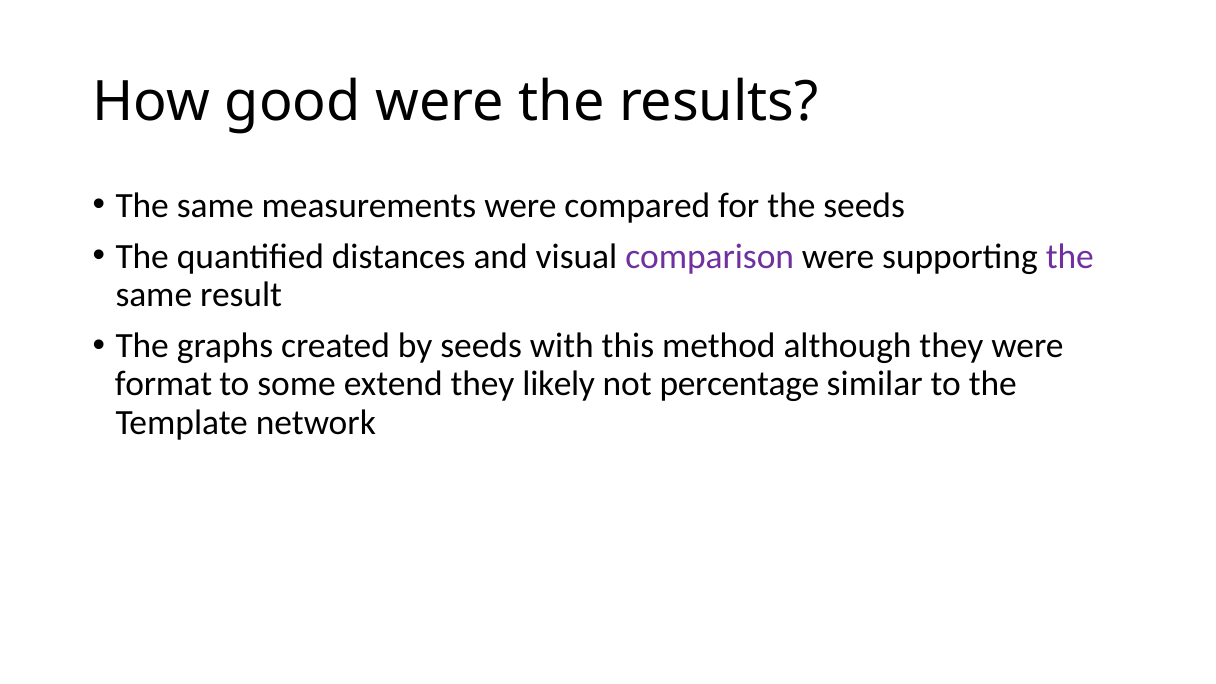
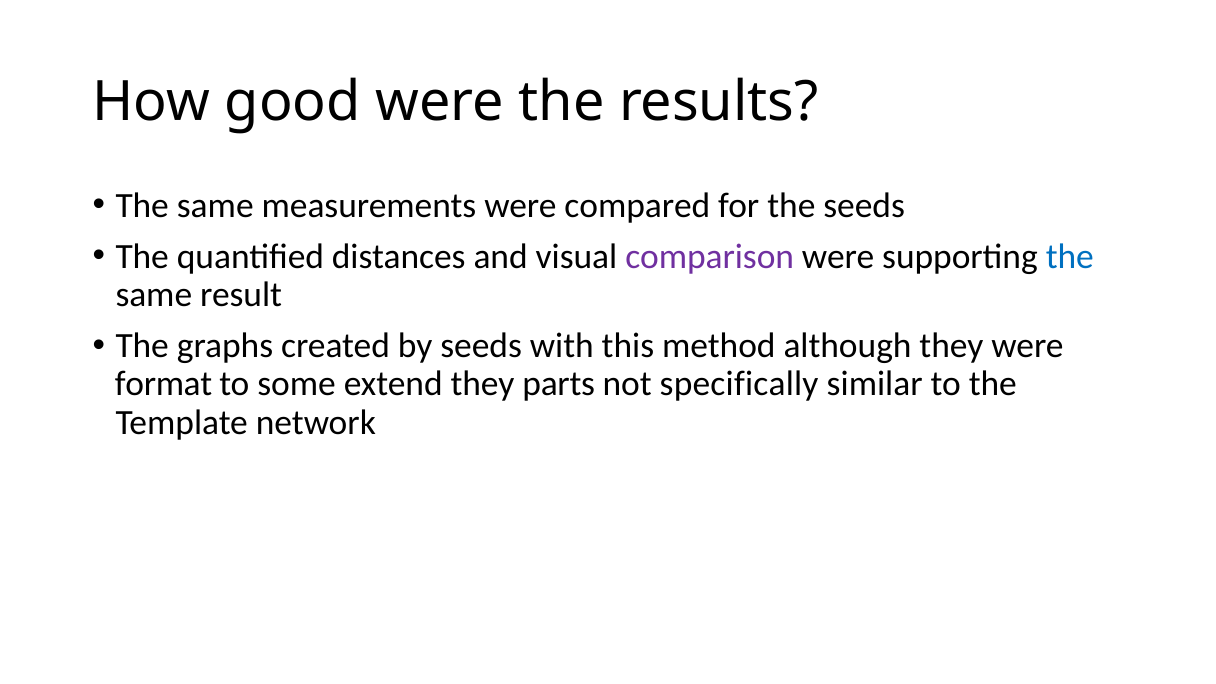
the at (1070, 257) colour: purple -> blue
likely: likely -> parts
percentage: percentage -> specifically
